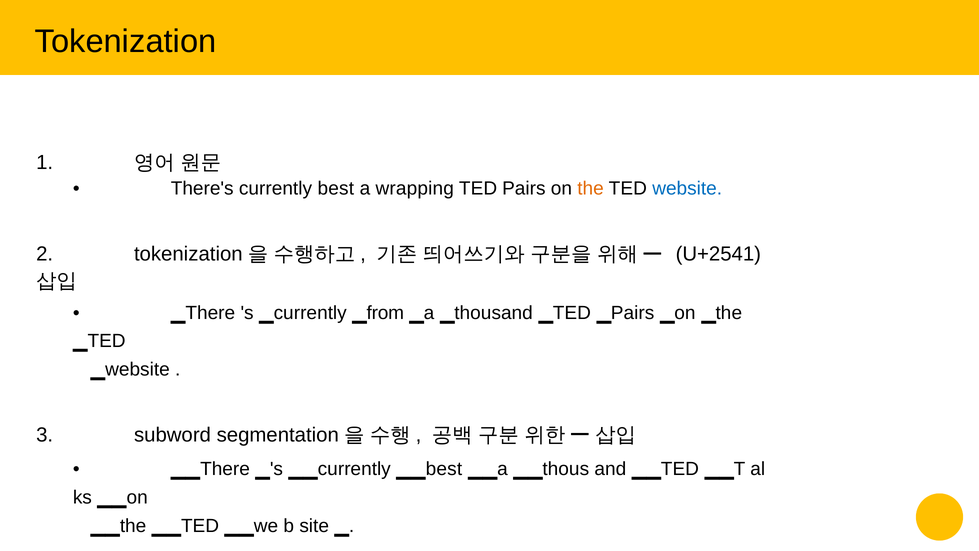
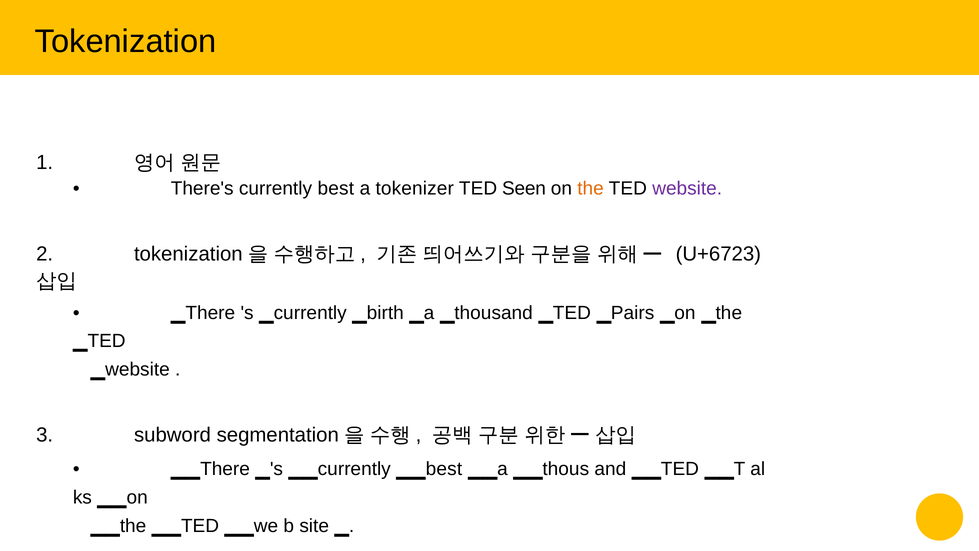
wrapping: wrapping -> tokenizer
Pairs at (524, 189): Pairs -> Seen
website colour: blue -> purple
U+2541: U+2541 -> U+6723
from: from -> birth
